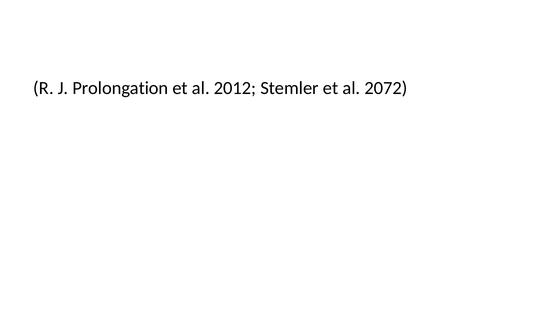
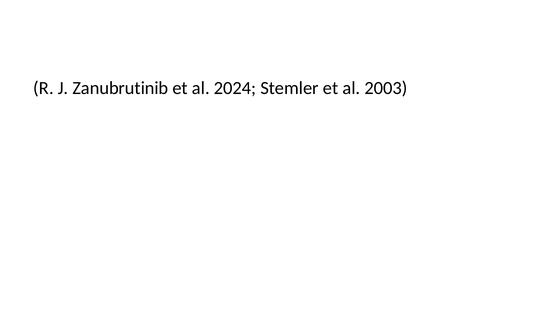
Prolongation: Prolongation -> Zanubrutinib
2012: 2012 -> 2024
2072: 2072 -> 2003
